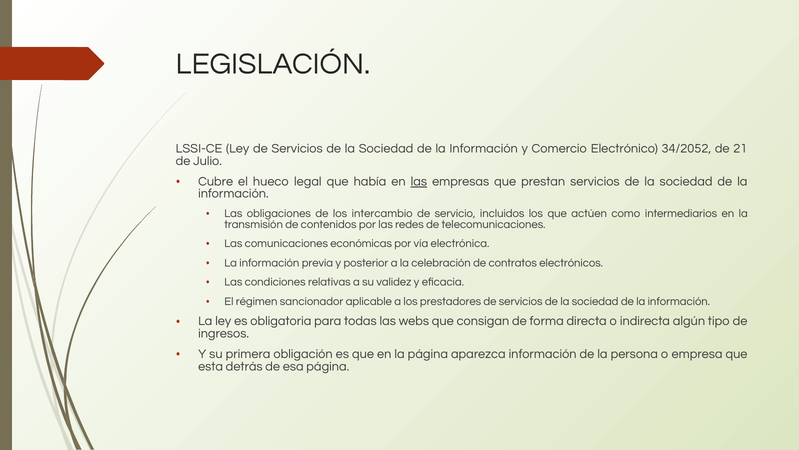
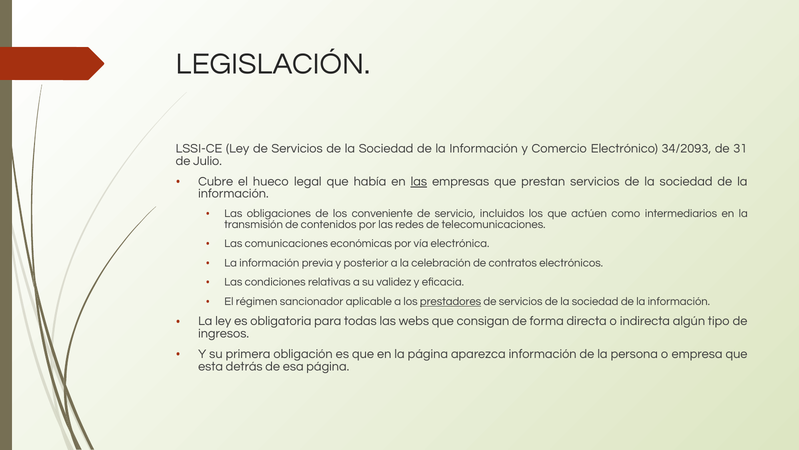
34/2052: 34/2052 -> 34/2093
21: 21 -> 31
intercambio: intercambio -> conveniente
prestadores underline: none -> present
